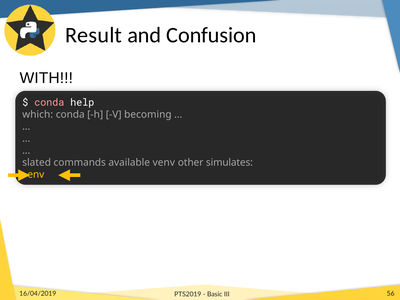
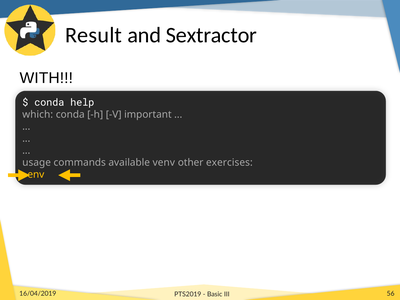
Confusion: Confusion -> Sextractor
conda at (49, 102) colour: pink -> white
becoming: becoming -> important
slated: slated -> usage
simulates: simulates -> exercises
